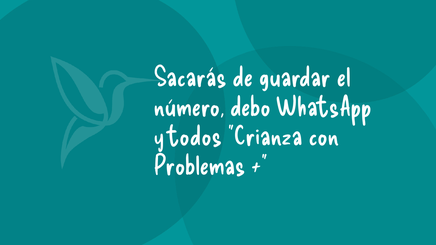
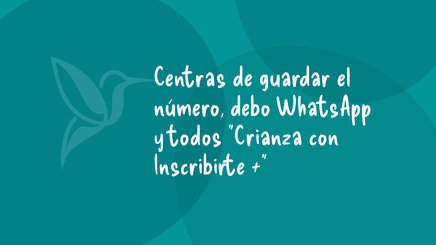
Sacarás: Sacarás -> Centras
Problemas: Problemas -> Inscribirte
